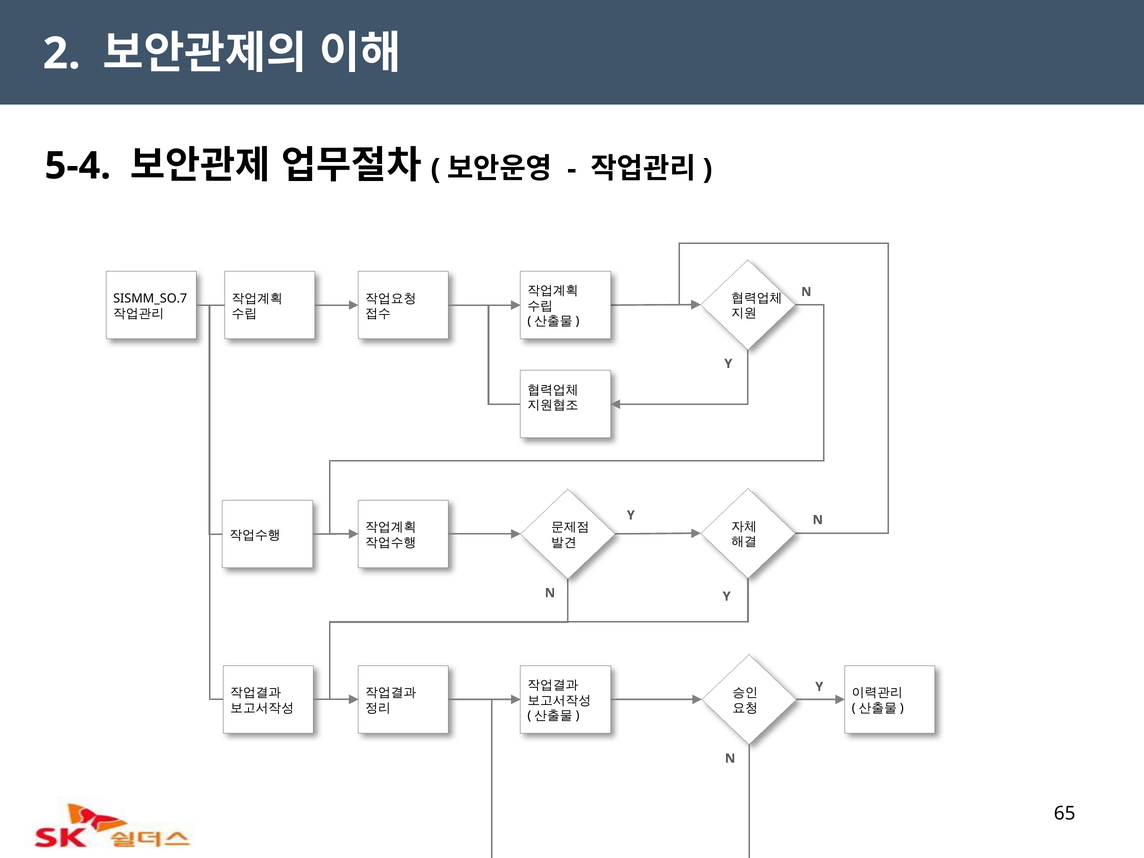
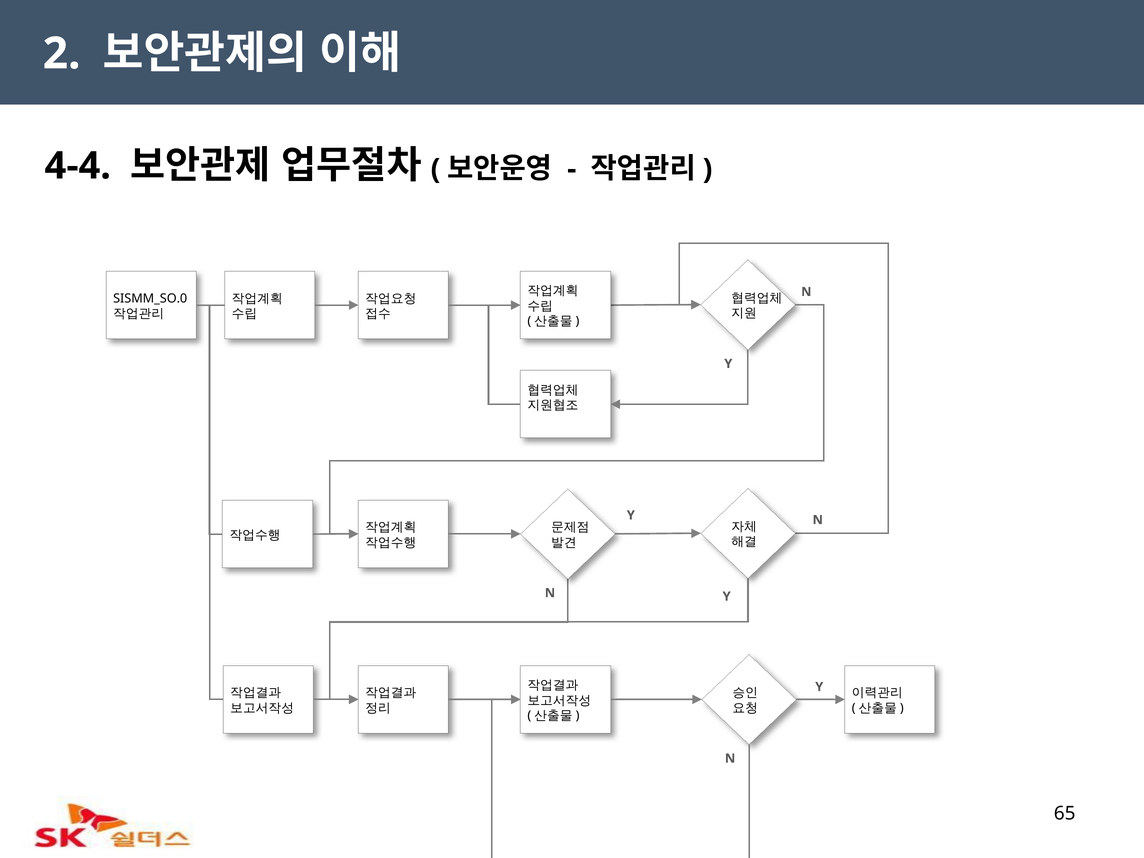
5-4: 5-4 -> 4-4
SISMM_SO.7: SISMM_SO.7 -> SISMM_SO.0
